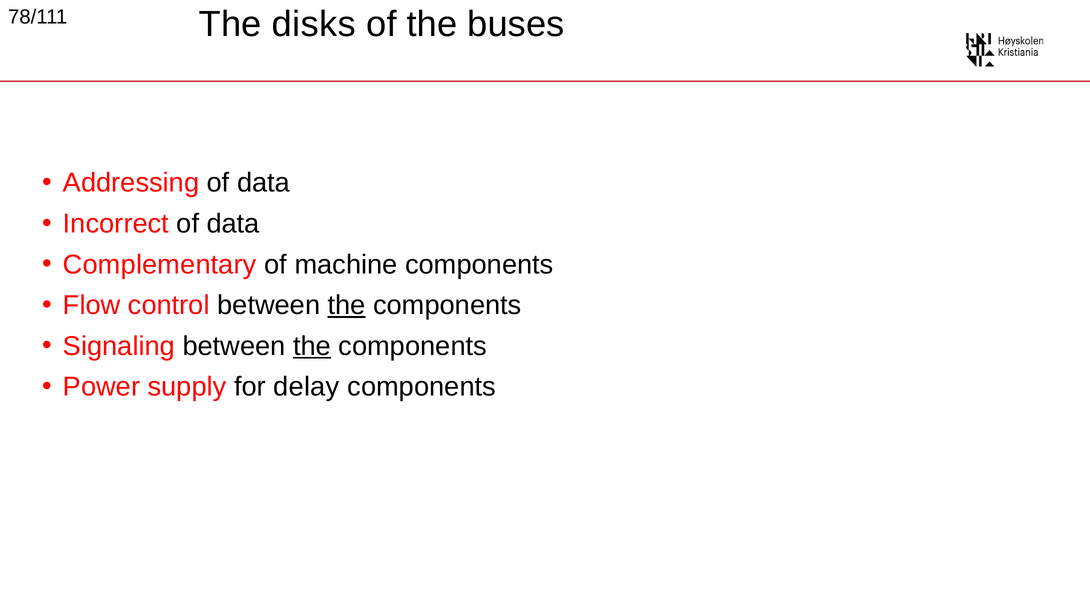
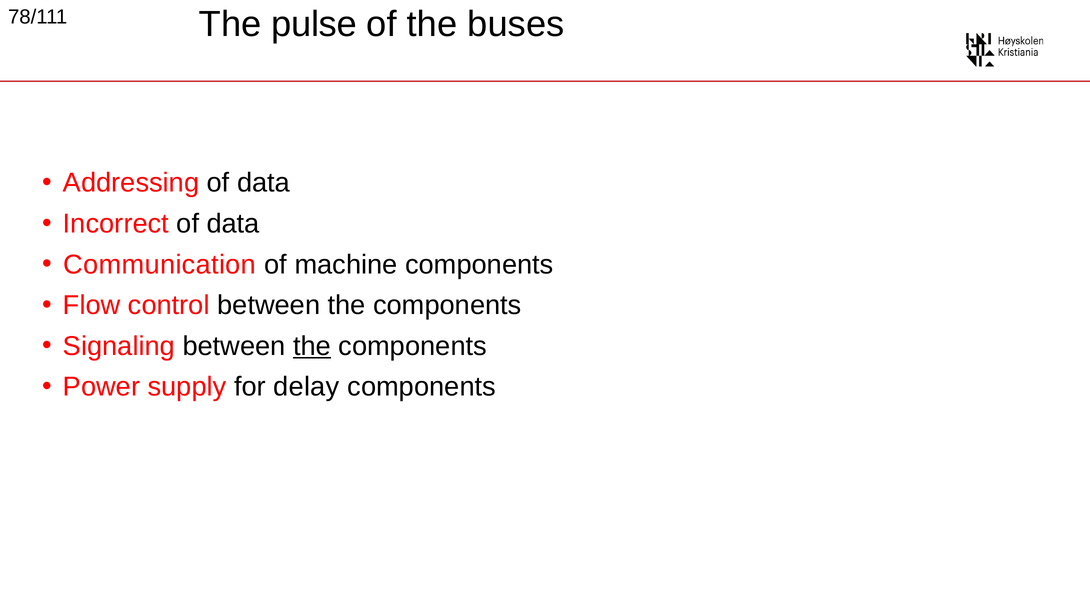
disks: disks -> pulse
Complementary: Complementary -> Communication
the at (347, 305) underline: present -> none
